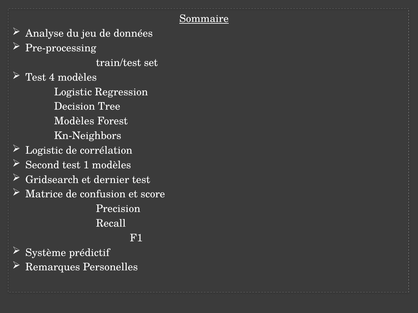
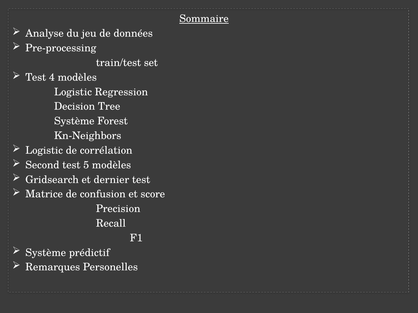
Modèles at (74, 121): Modèles -> Système
1: 1 -> 5
